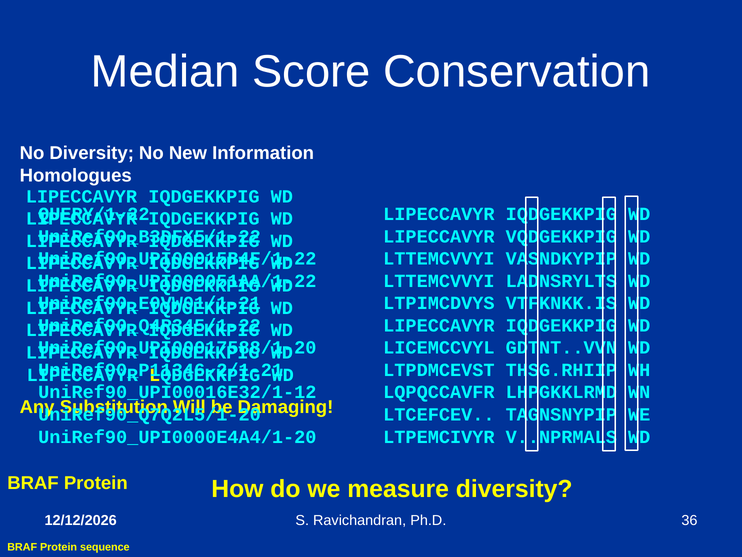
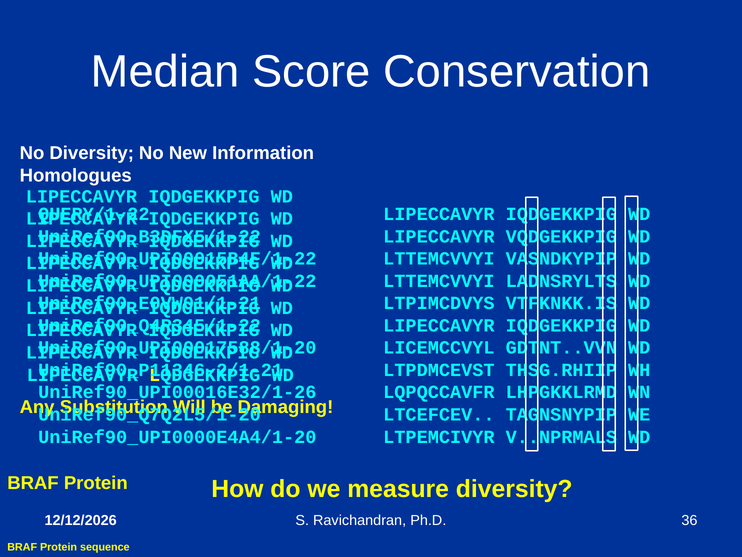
UniRef90_UPI00016E32/1-12: UniRef90_UPI00016E32/1-12 -> UniRef90_UPI00016E32/1-26
